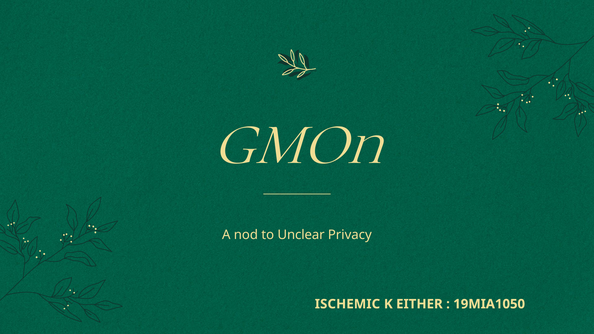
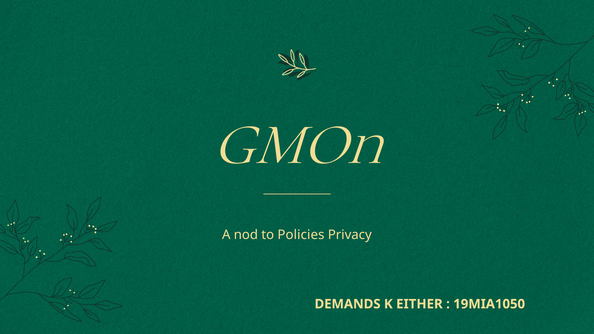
Unclear: Unclear -> Policies
ISCHEMIC: ISCHEMIC -> DEMANDS
